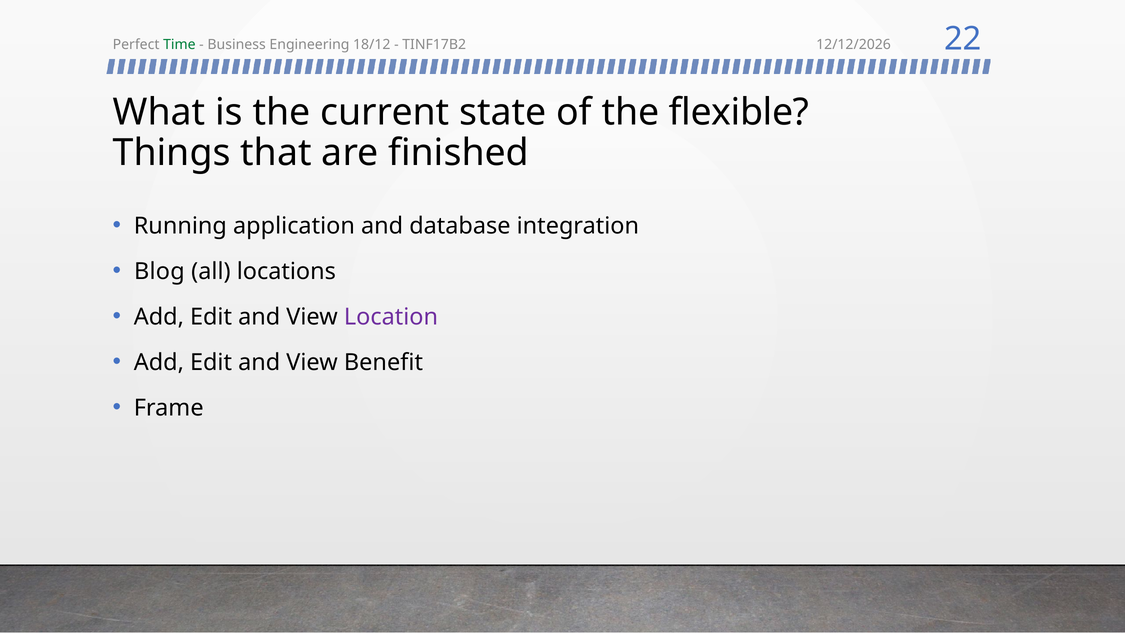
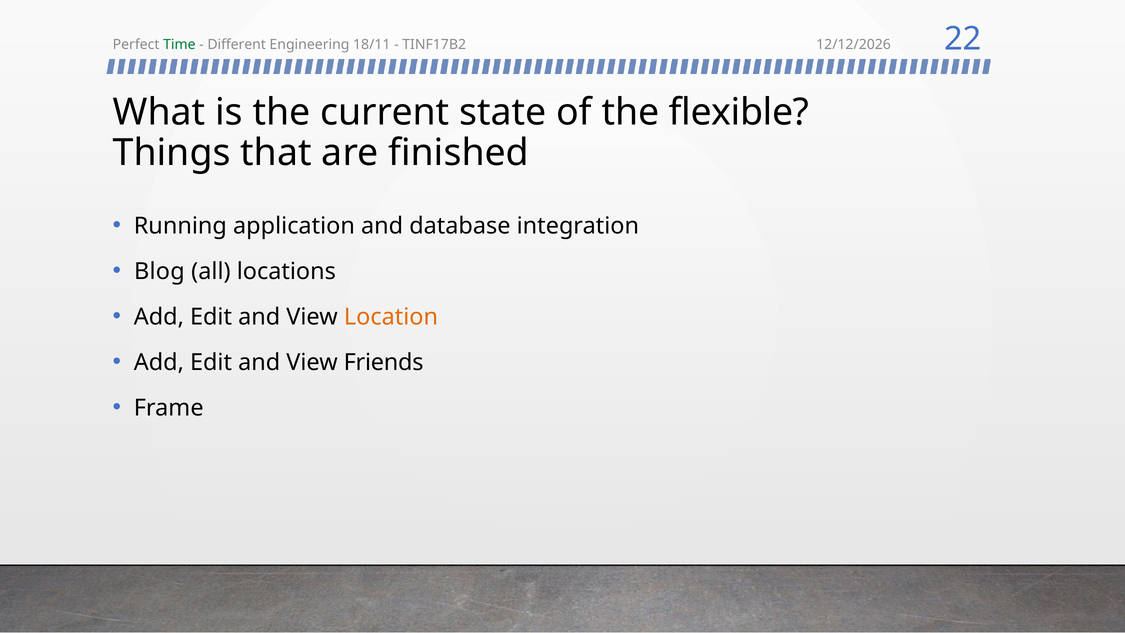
Business: Business -> Different
18/12: 18/12 -> 18/11
Location colour: purple -> orange
Benefit: Benefit -> Friends
